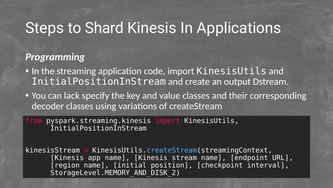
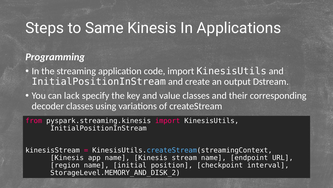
Shard: Shard -> Same
